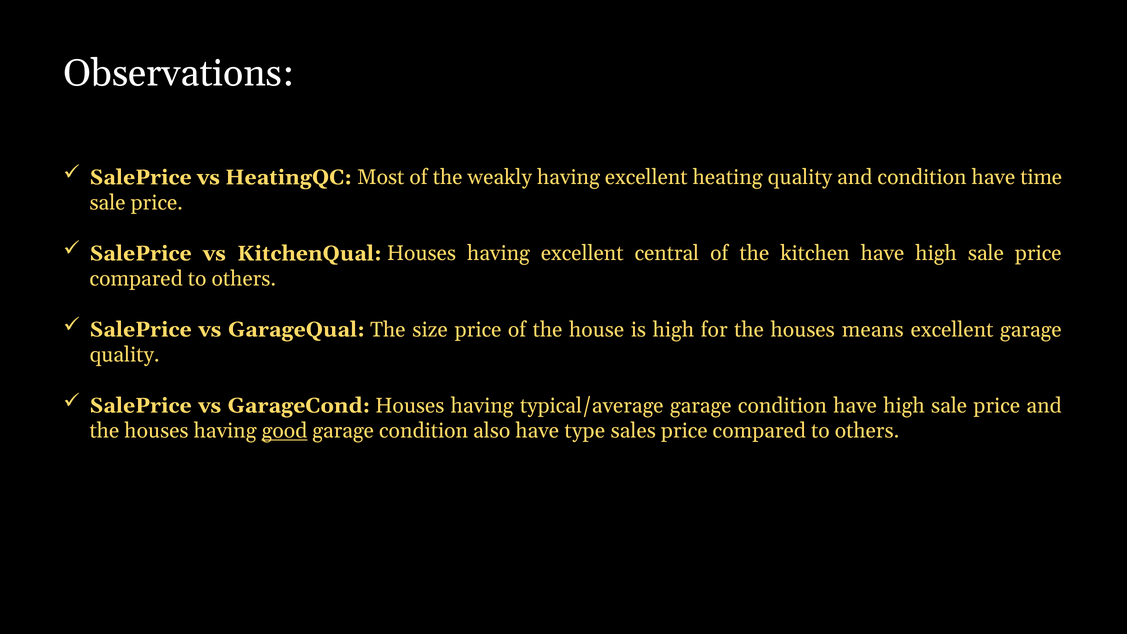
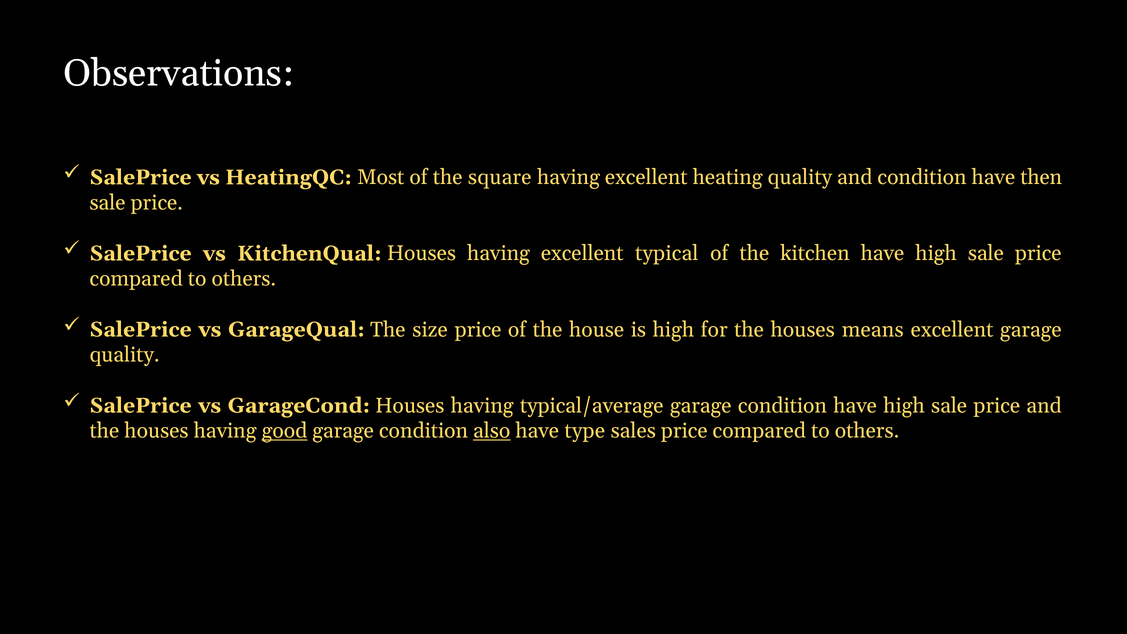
weakly: weakly -> square
time: time -> then
central: central -> typical
also underline: none -> present
